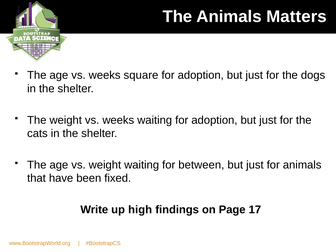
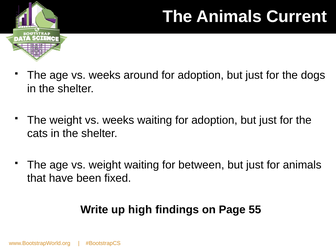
Matters: Matters -> Current
square: square -> around
17: 17 -> 55
